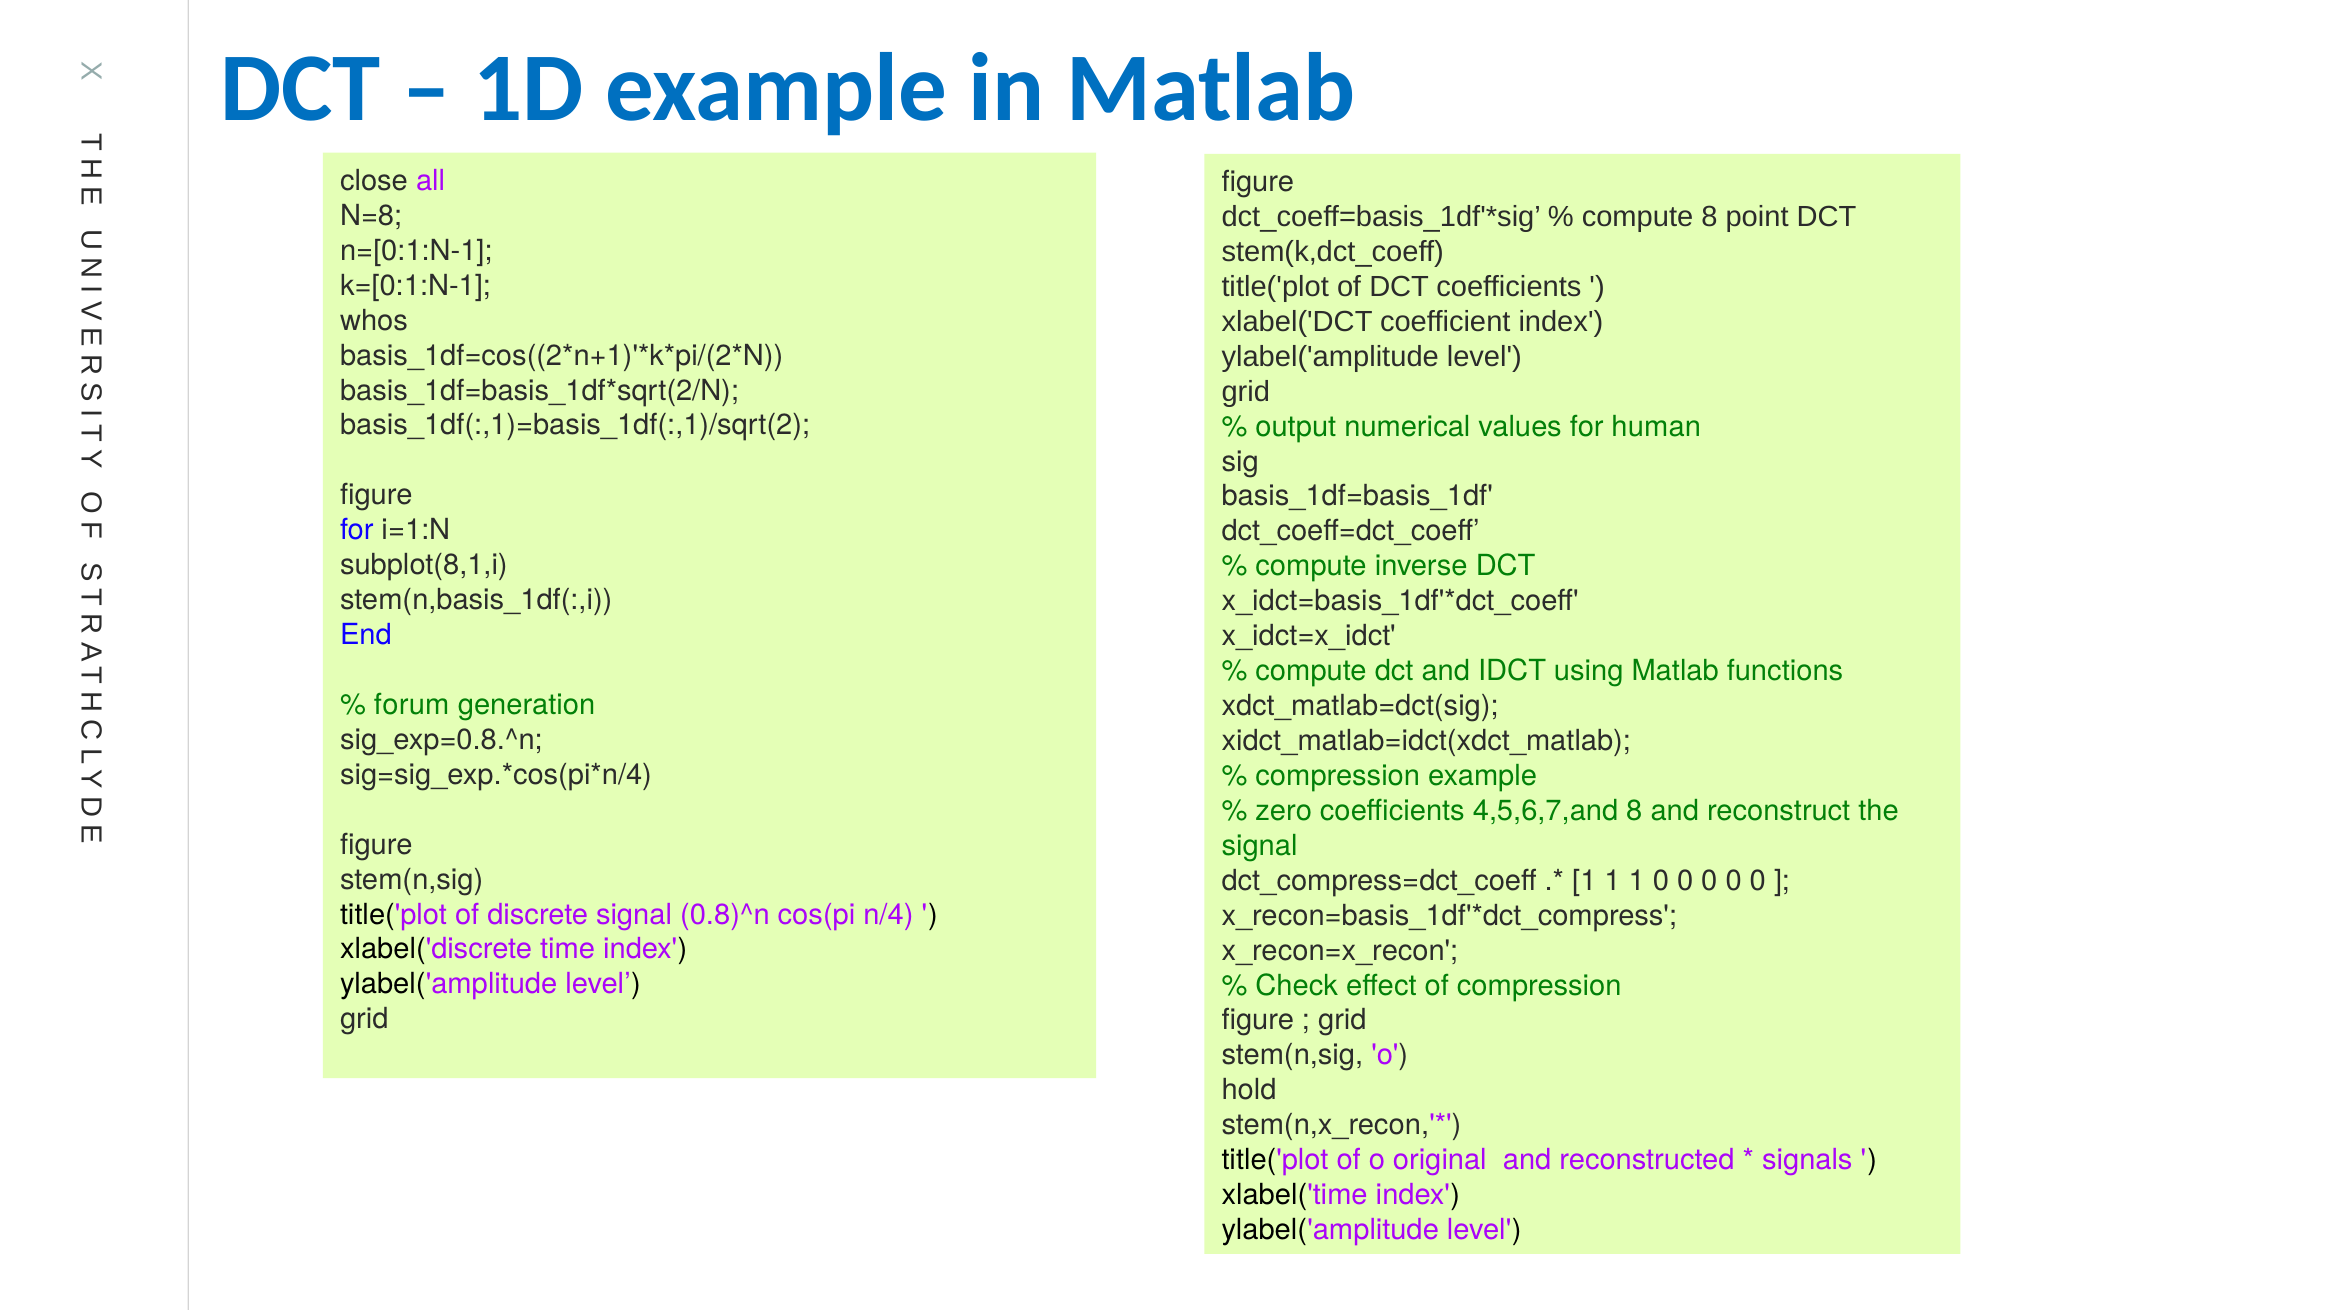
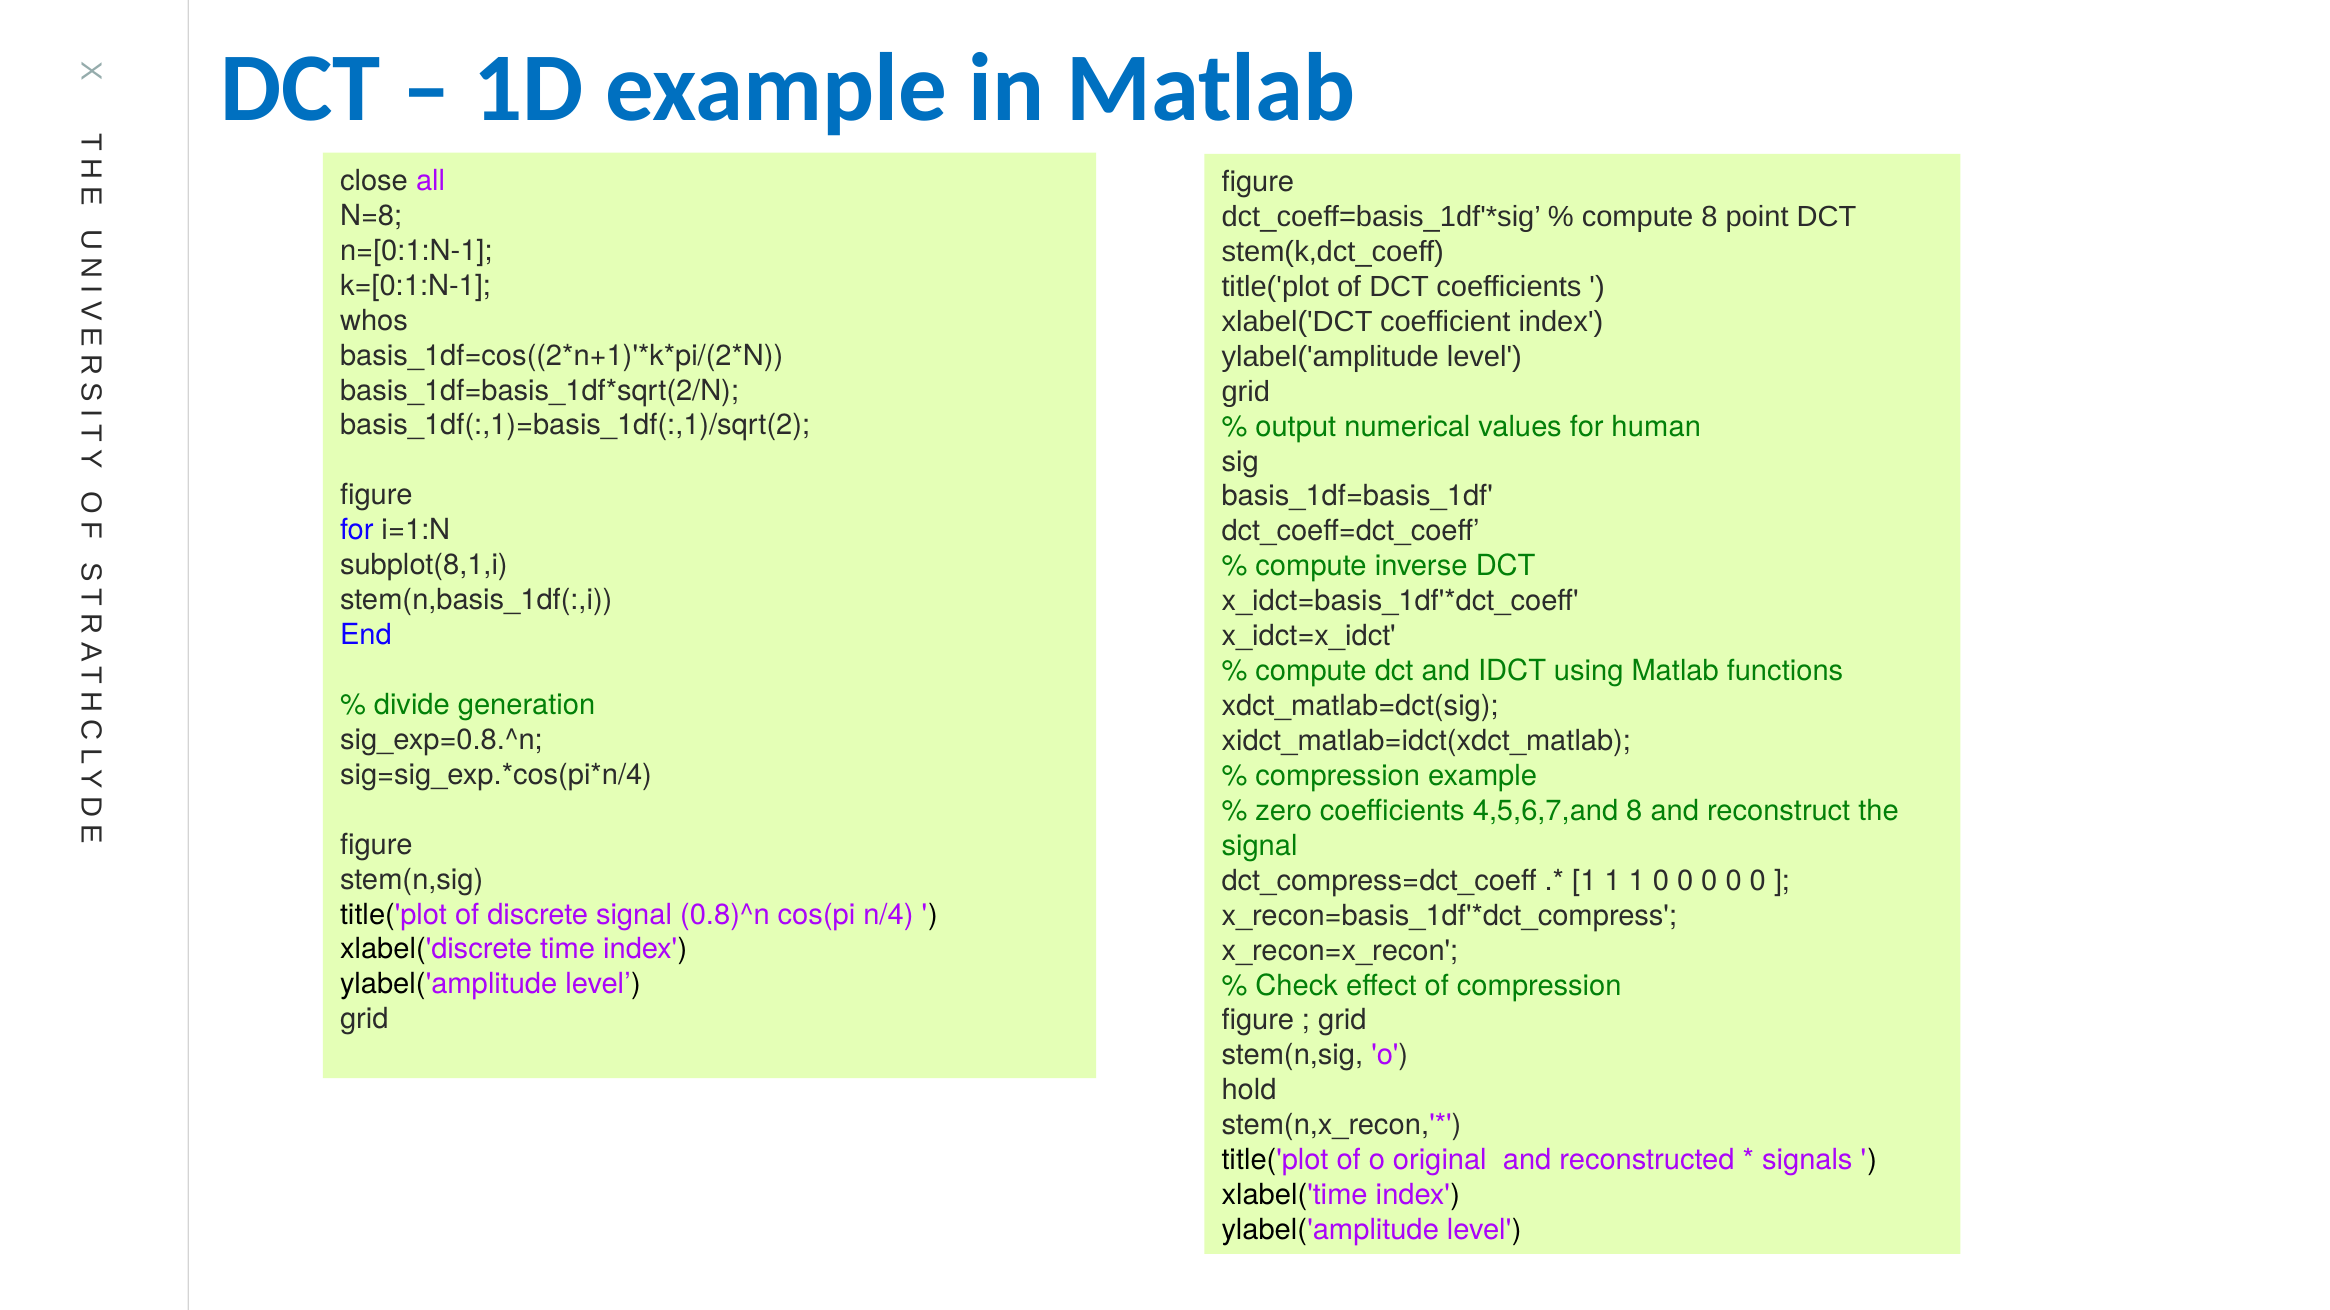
forum: forum -> divide
